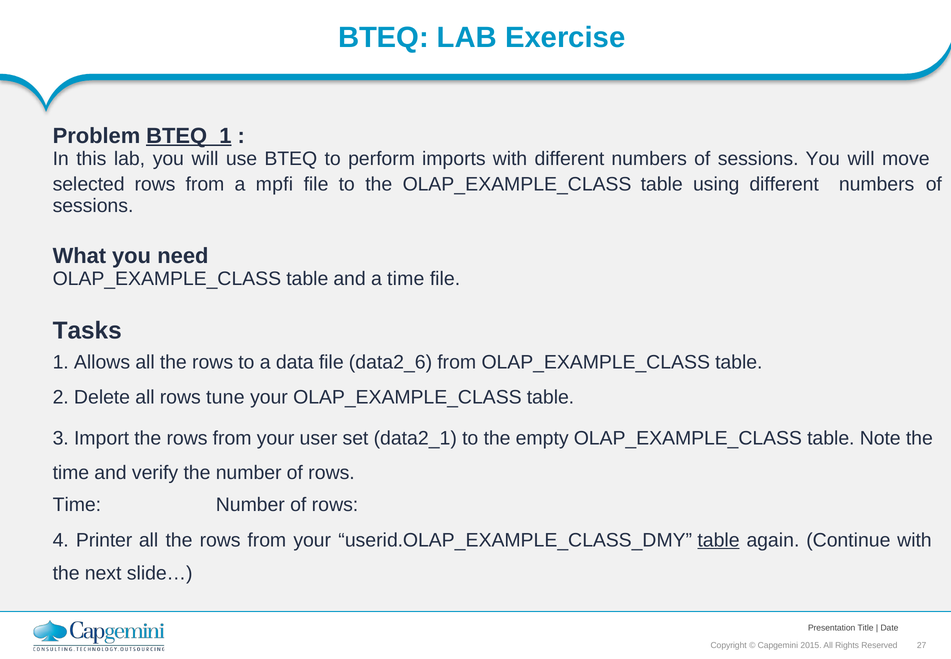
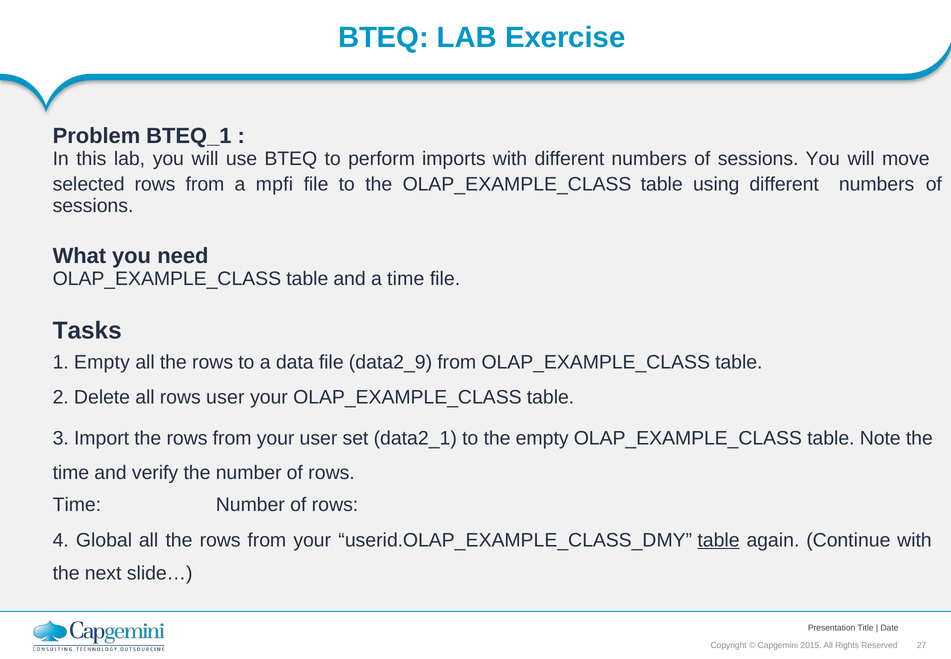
BTEQ_1 underline: present -> none
1 Allows: Allows -> Empty
data2_6: data2_6 -> data2_9
rows tune: tune -> user
Printer: Printer -> Global
